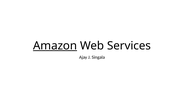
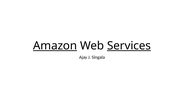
Services underline: none -> present
